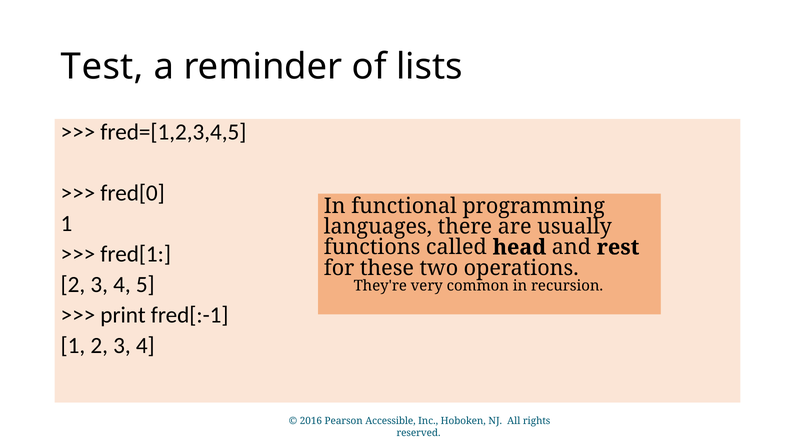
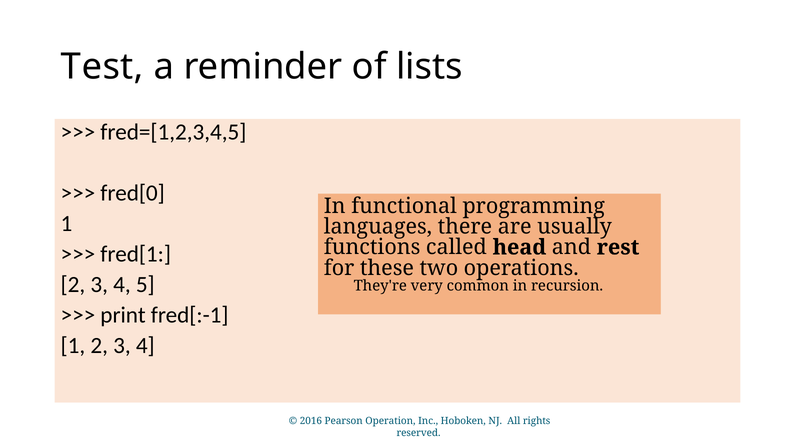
Accessible: Accessible -> Operation
